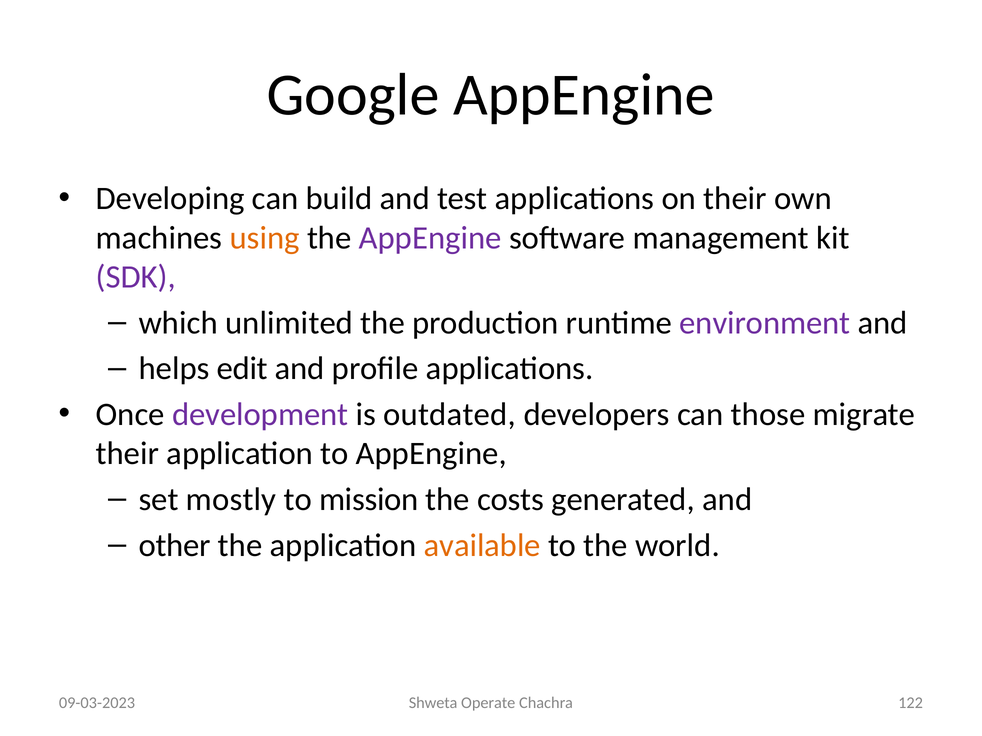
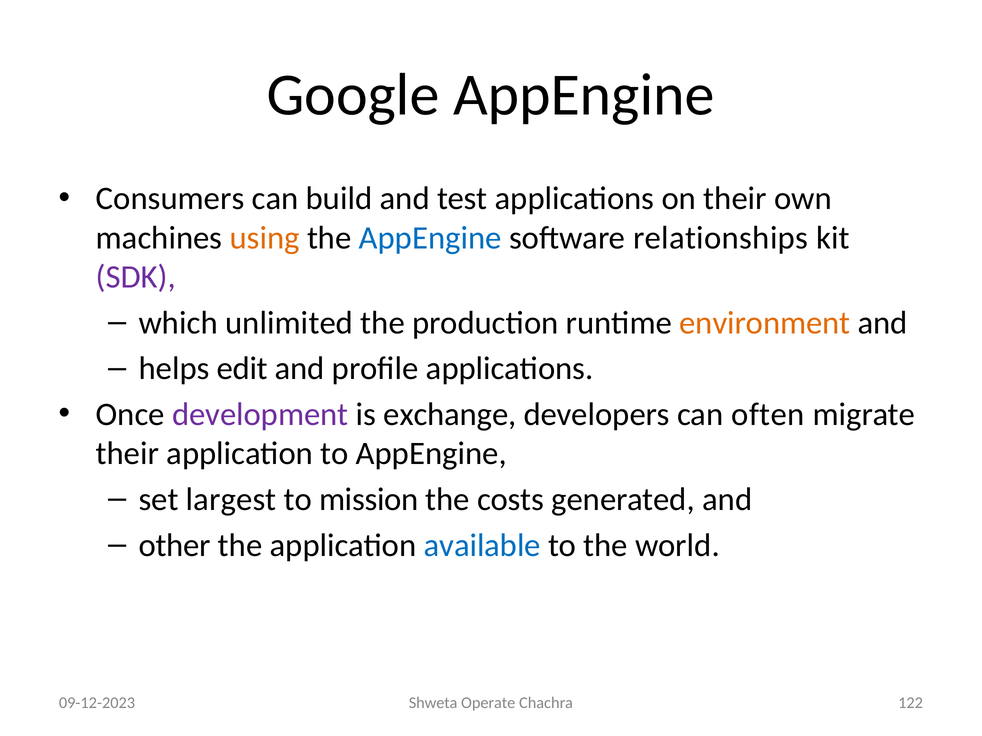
Developing: Developing -> Consumers
AppEngine at (430, 238) colour: purple -> blue
management: management -> relationships
environment colour: purple -> orange
outdated: outdated -> exchange
those: those -> often
mostly: mostly -> largest
available colour: orange -> blue
09-03-2023: 09-03-2023 -> 09-12-2023
